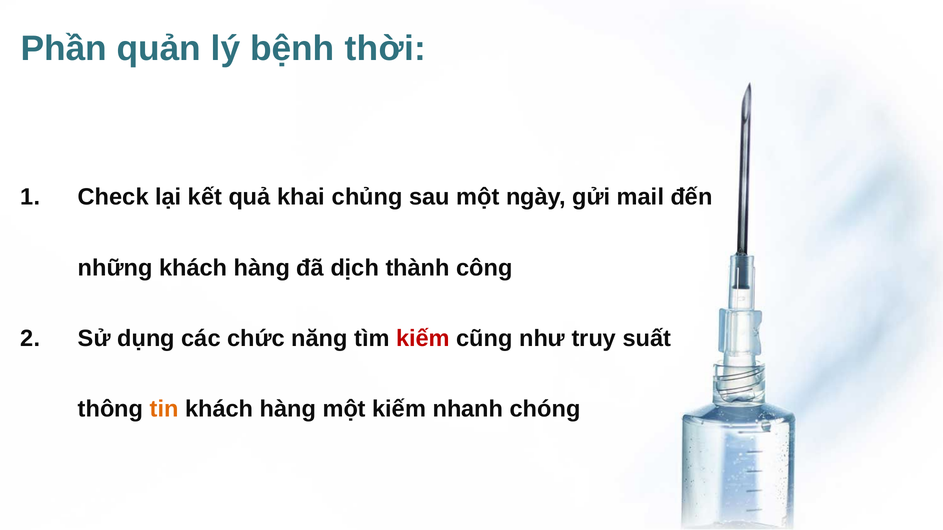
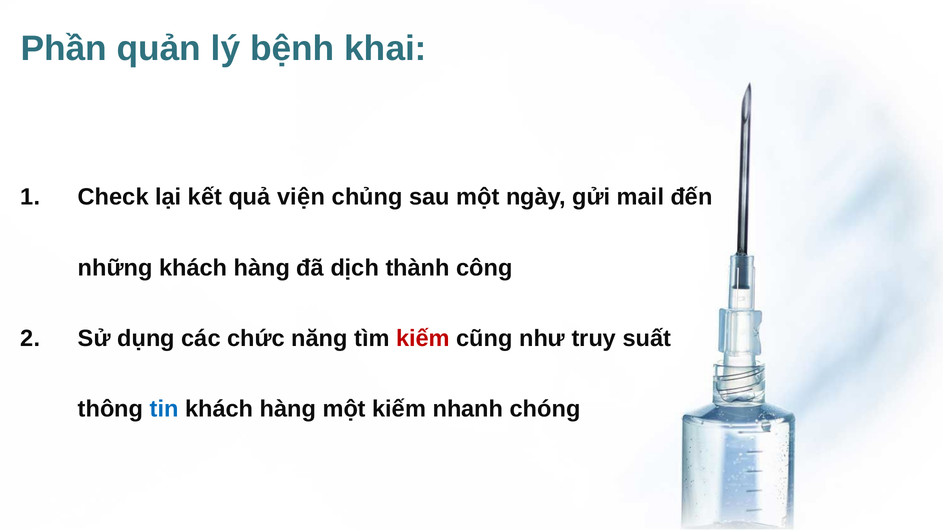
thời: thời -> khai
khai: khai -> viện
tin colour: orange -> blue
